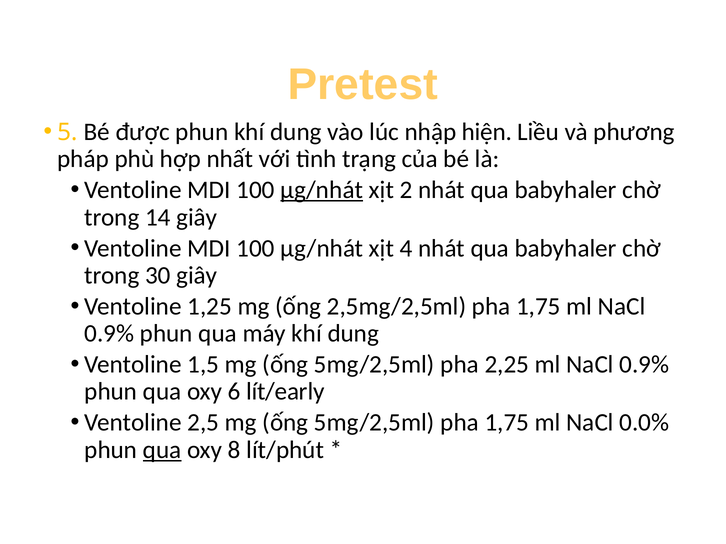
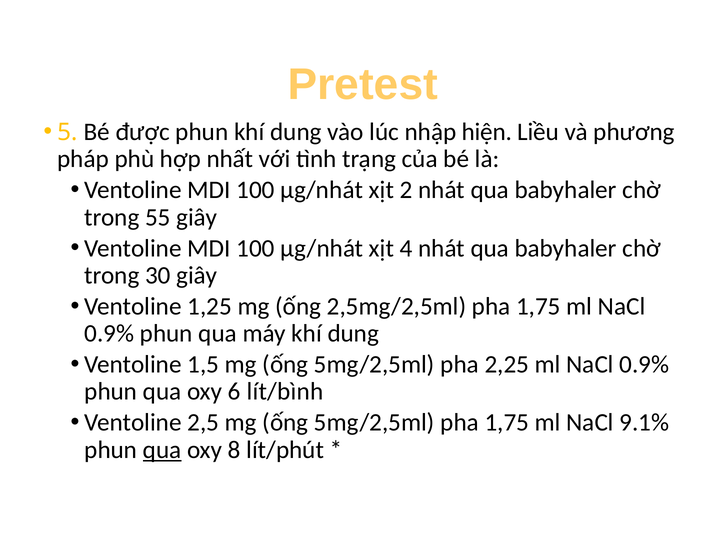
μg/nhát at (322, 190) underline: present -> none
14: 14 -> 55
lít/early: lít/early -> lít/bình
0.0%: 0.0% -> 9.1%
